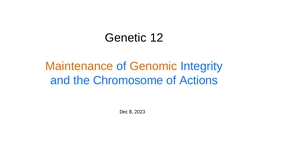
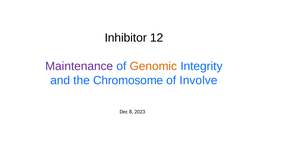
Genetic: Genetic -> Inhibitor
Maintenance colour: orange -> purple
Actions: Actions -> Involve
